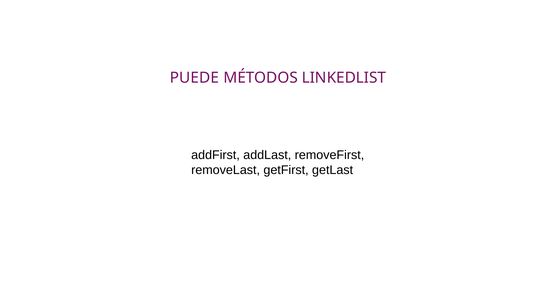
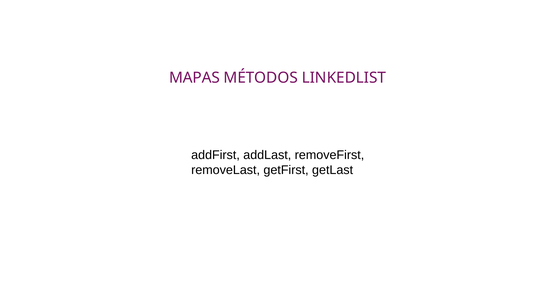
PUEDE: PUEDE -> MAPAS
